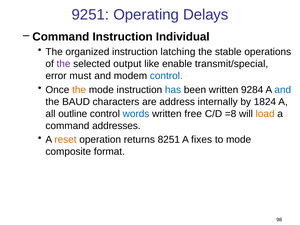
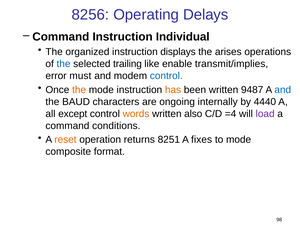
9251: 9251 -> 8256
latching: latching -> displays
stable: stable -> arises
the at (64, 64) colour: purple -> blue
output: output -> trailing
transmit/special: transmit/special -> transmit/implies
has colour: blue -> orange
9284: 9284 -> 9487
address: address -> ongoing
1824: 1824 -> 4440
outline: outline -> except
words colour: blue -> orange
free: free -> also
=8: =8 -> =4
load colour: orange -> purple
addresses: addresses -> conditions
